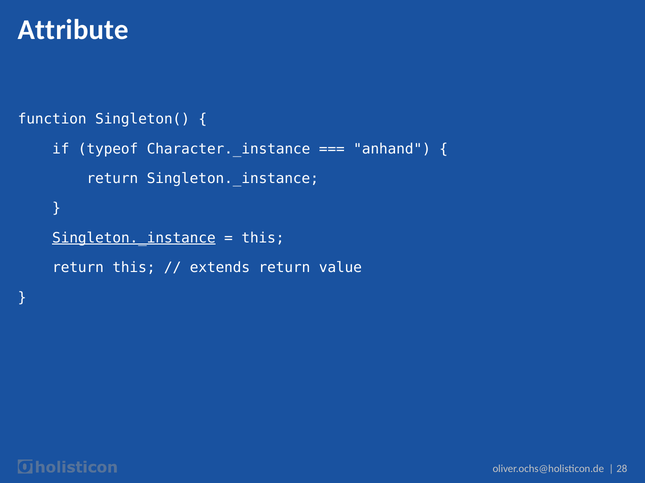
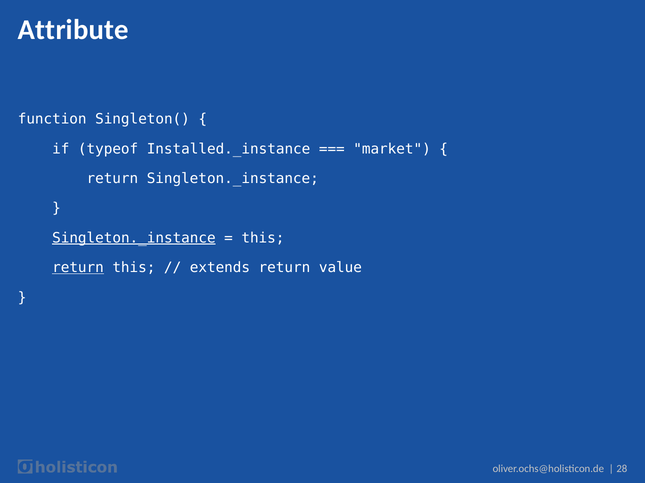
Character._instance: Character._instance -> Installed._instance
anhand: anhand -> market
return at (78, 268) underline: none -> present
